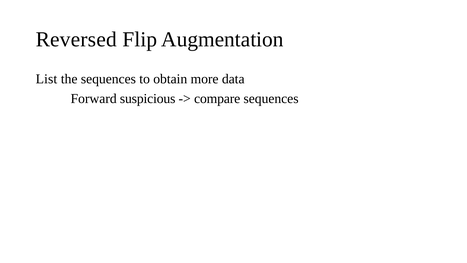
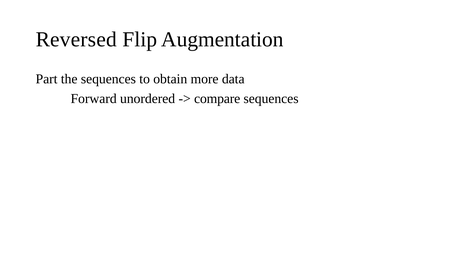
List: List -> Part
suspicious: suspicious -> unordered
